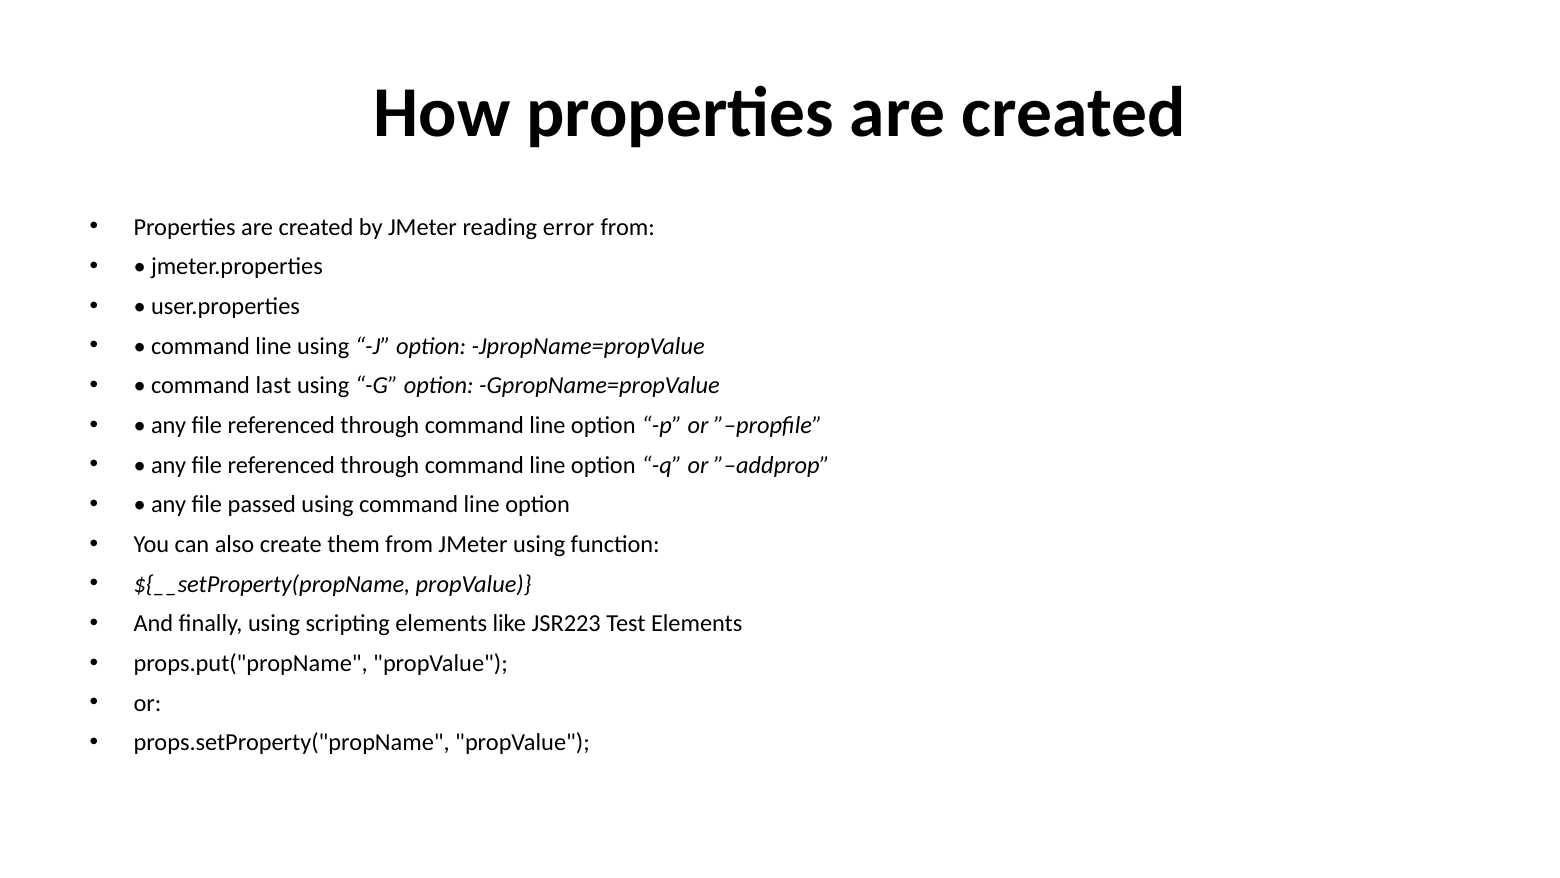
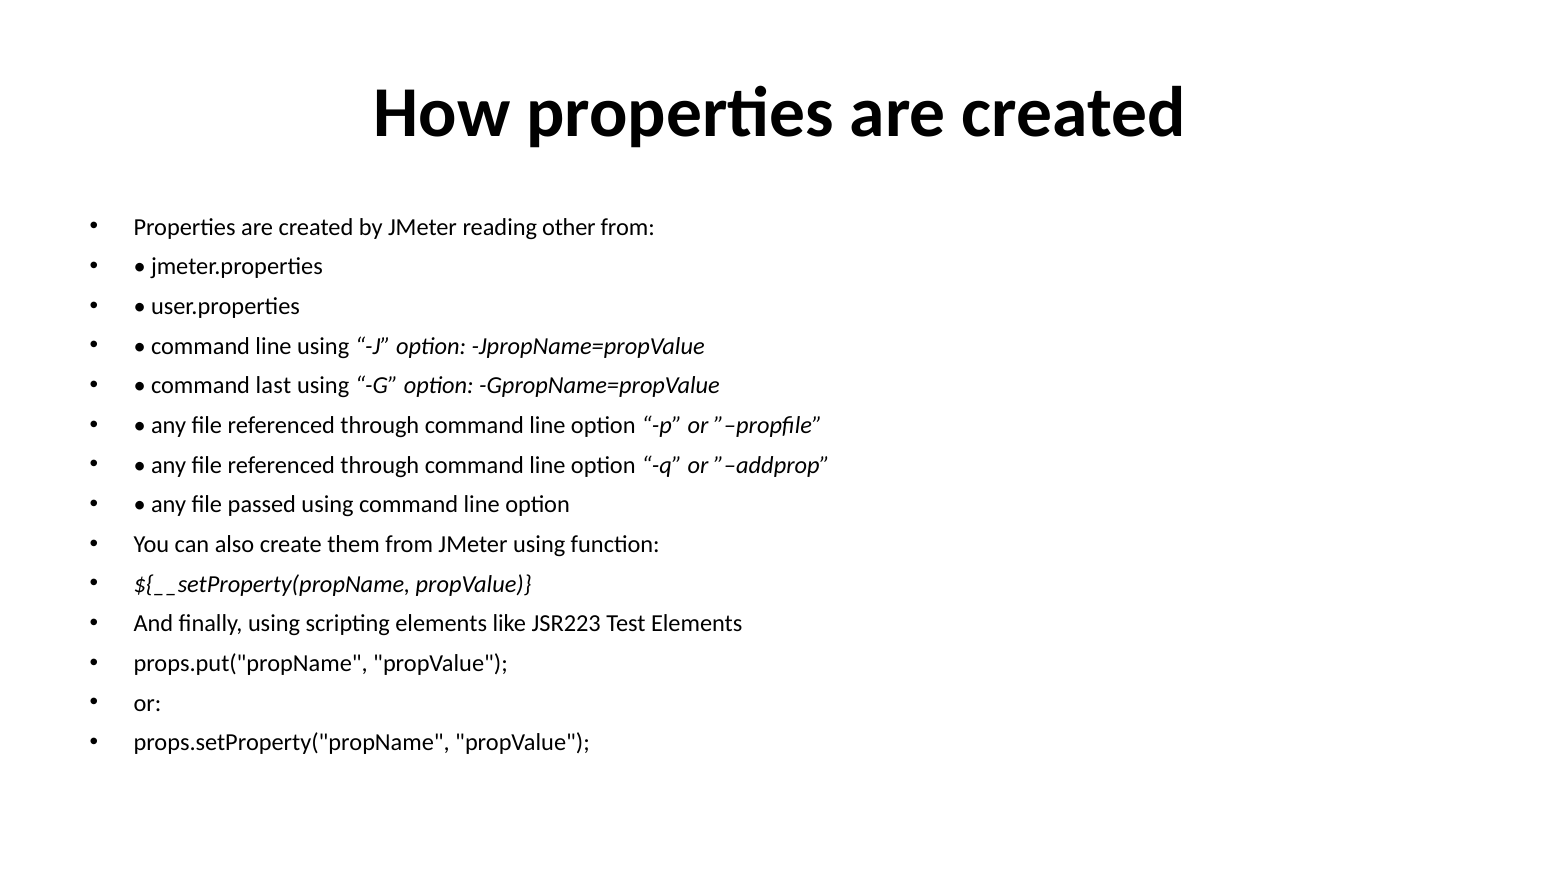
error: error -> other
